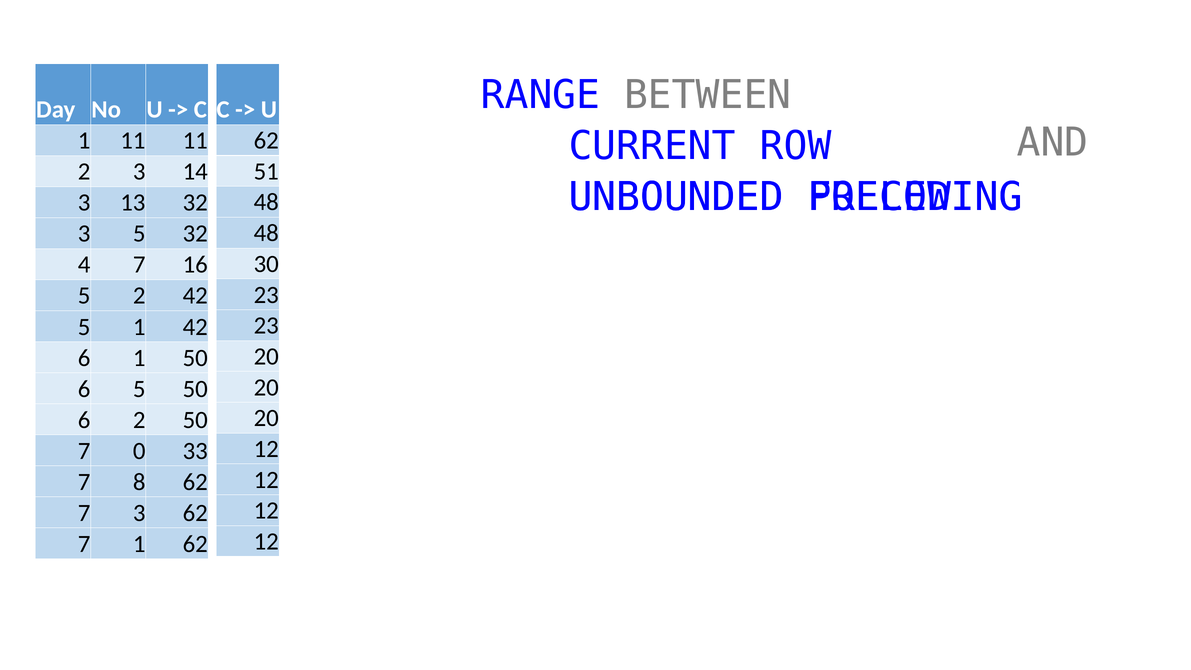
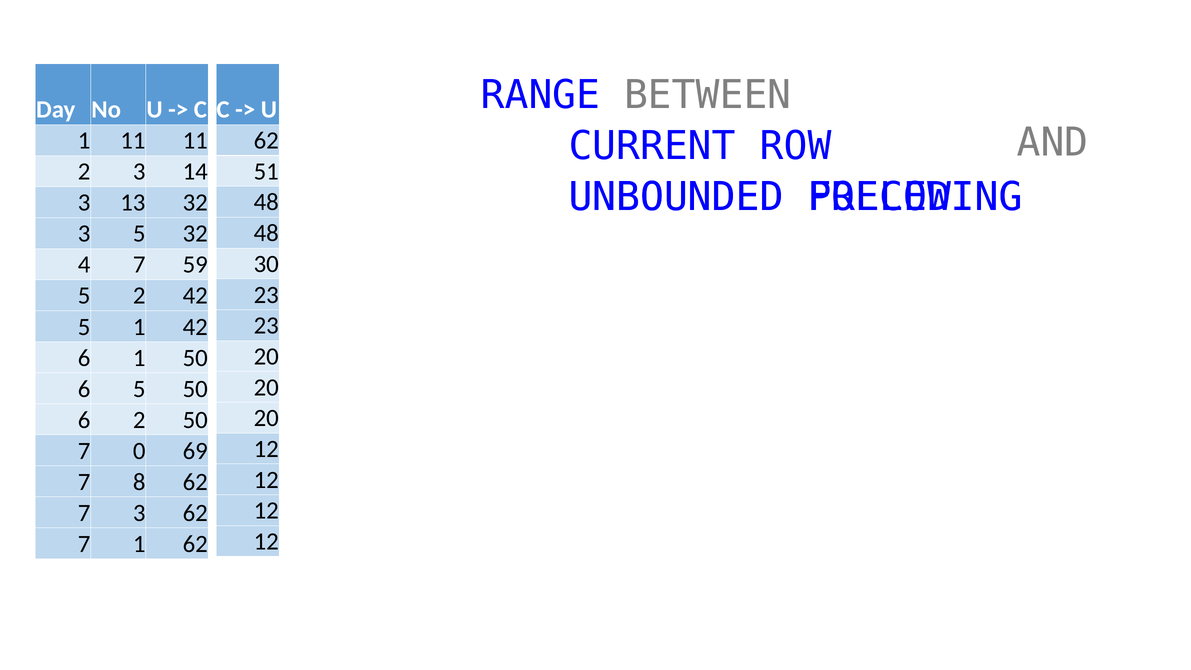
16: 16 -> 59
33: 33 -> 69
